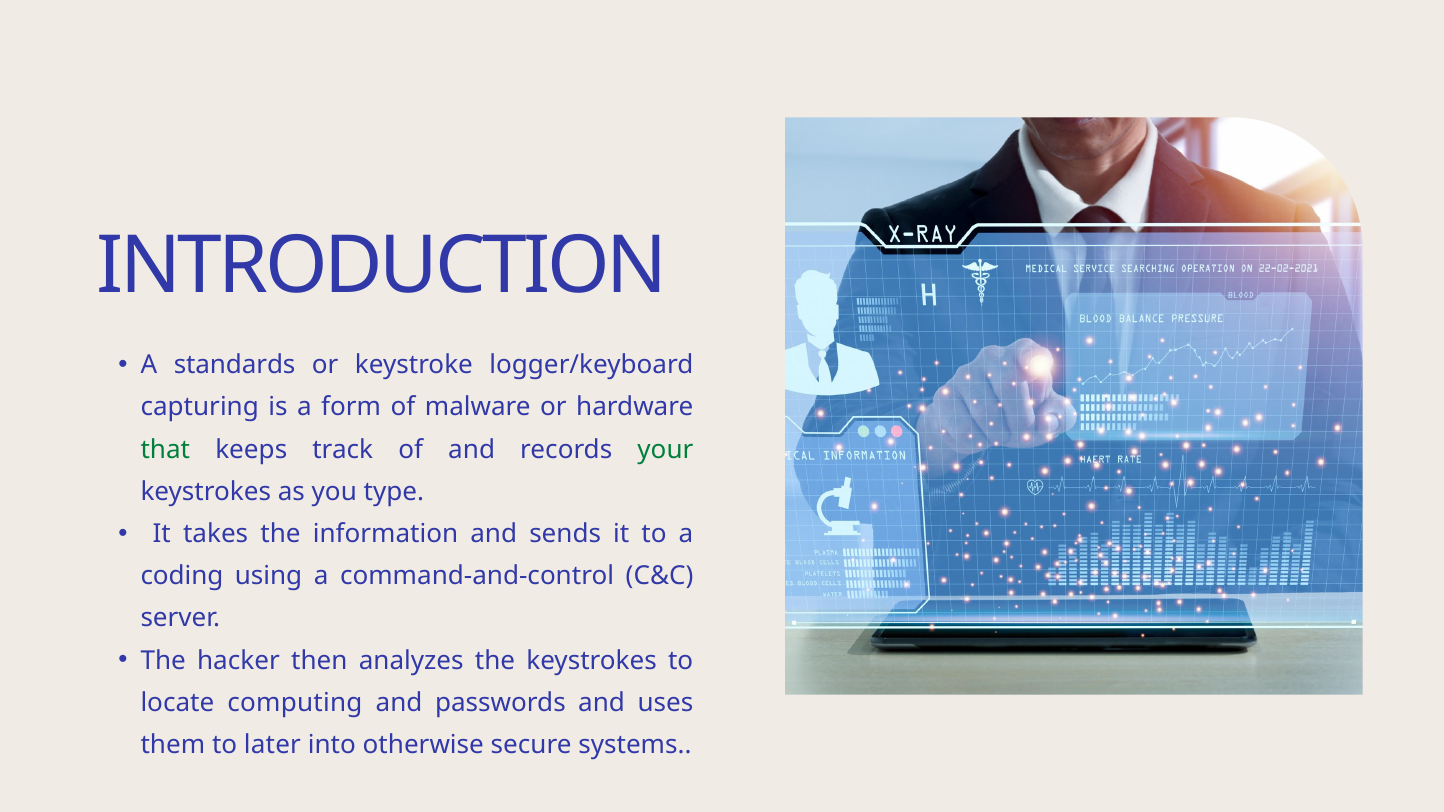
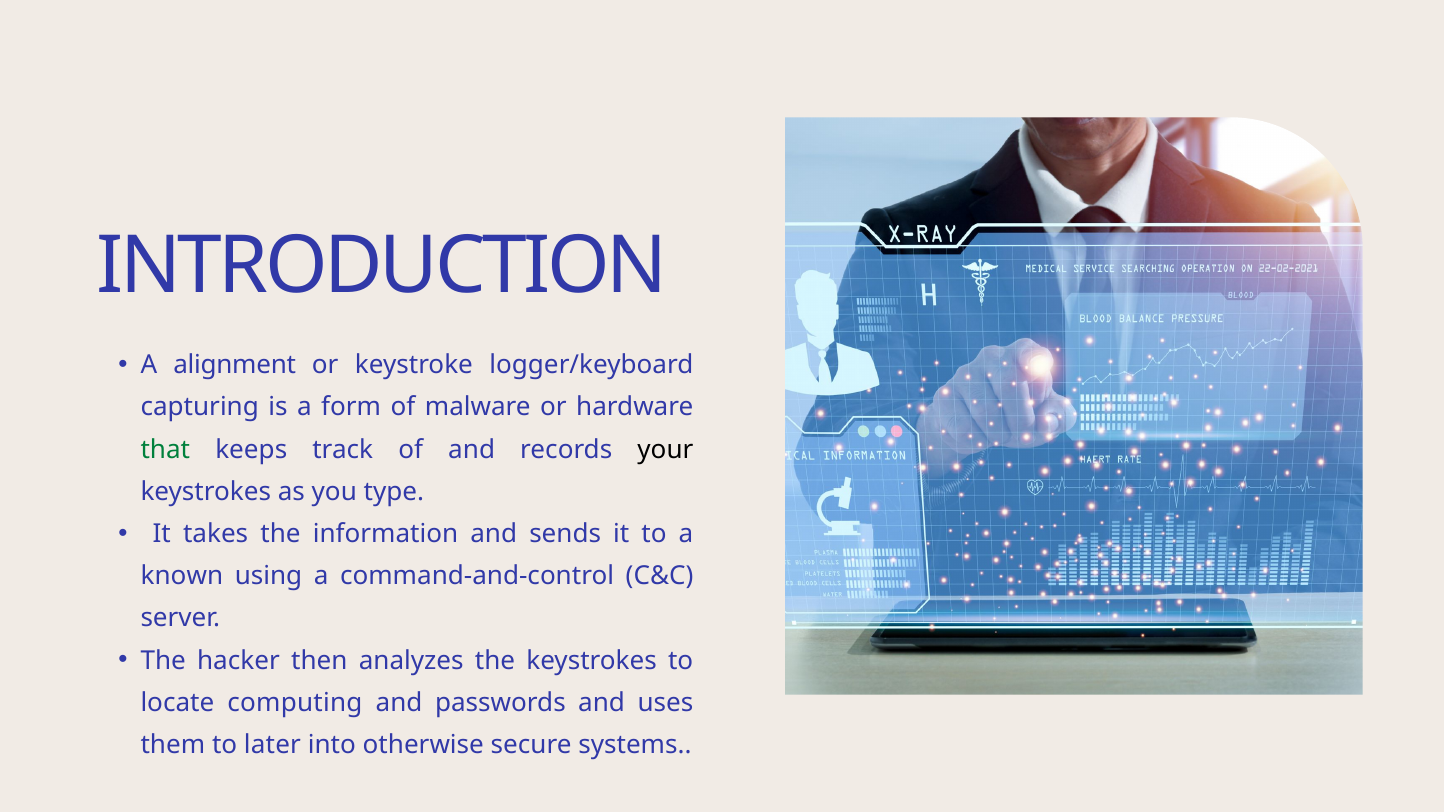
standards: standards -> alignment
your colour: green -> black
coding: coding -> known
